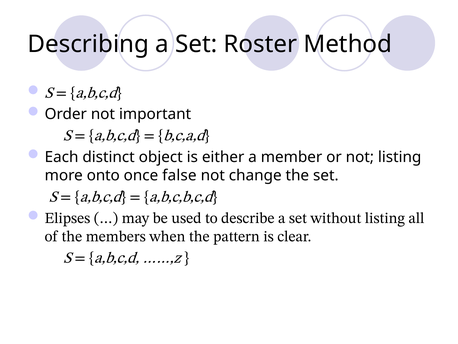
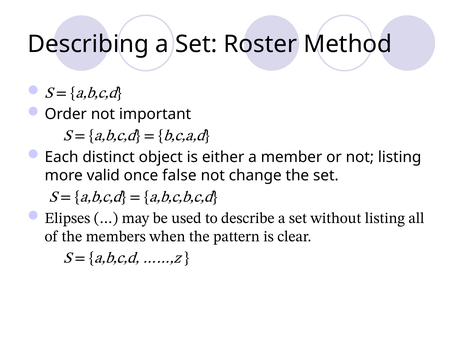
onto: onto -> valid
